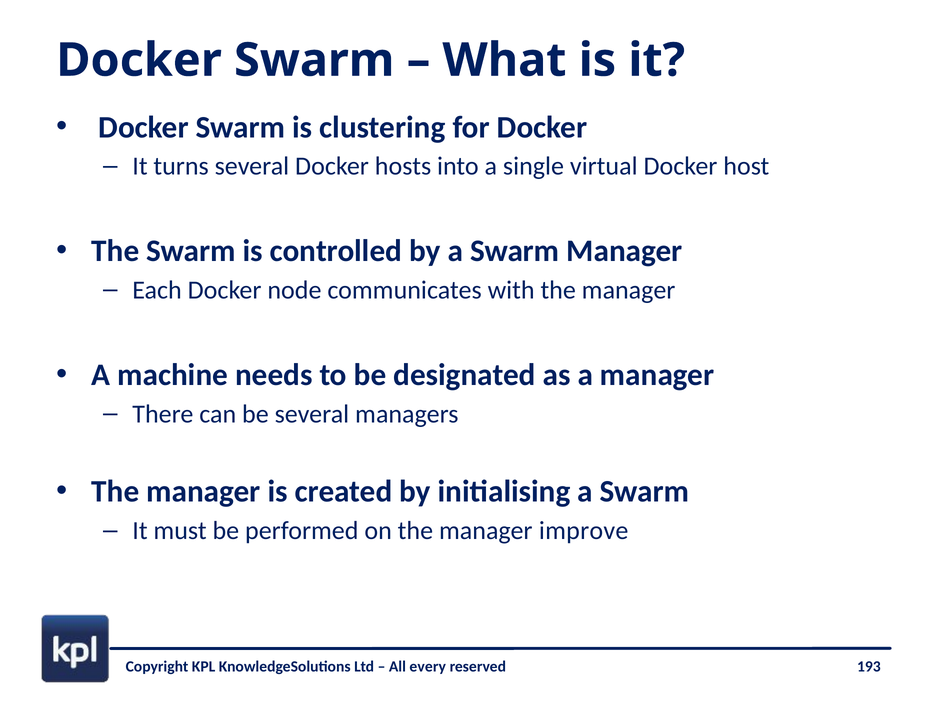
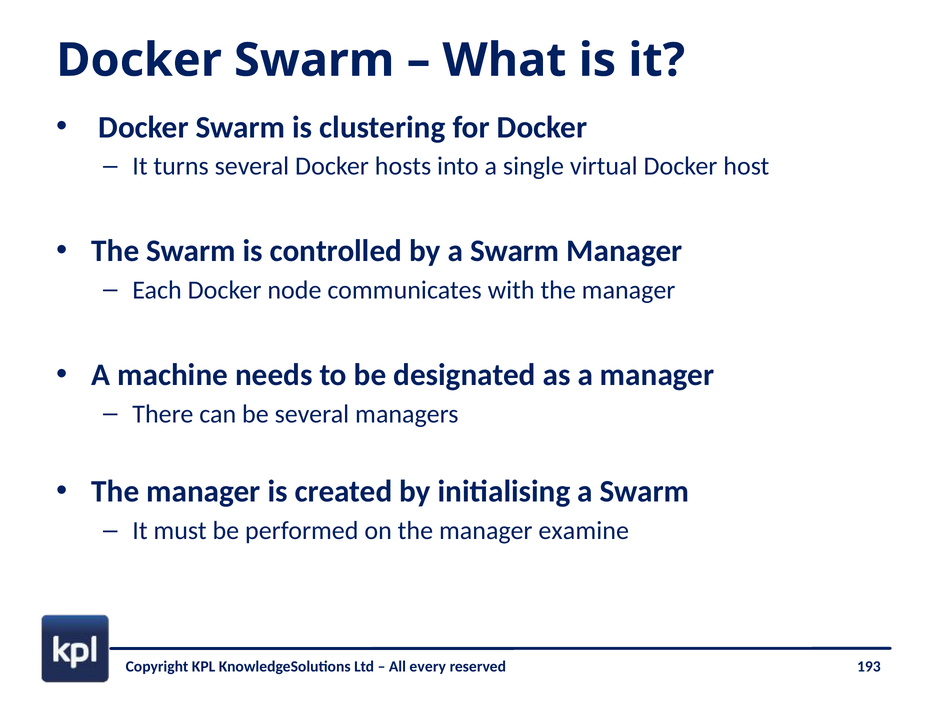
improve: improve -> examine
